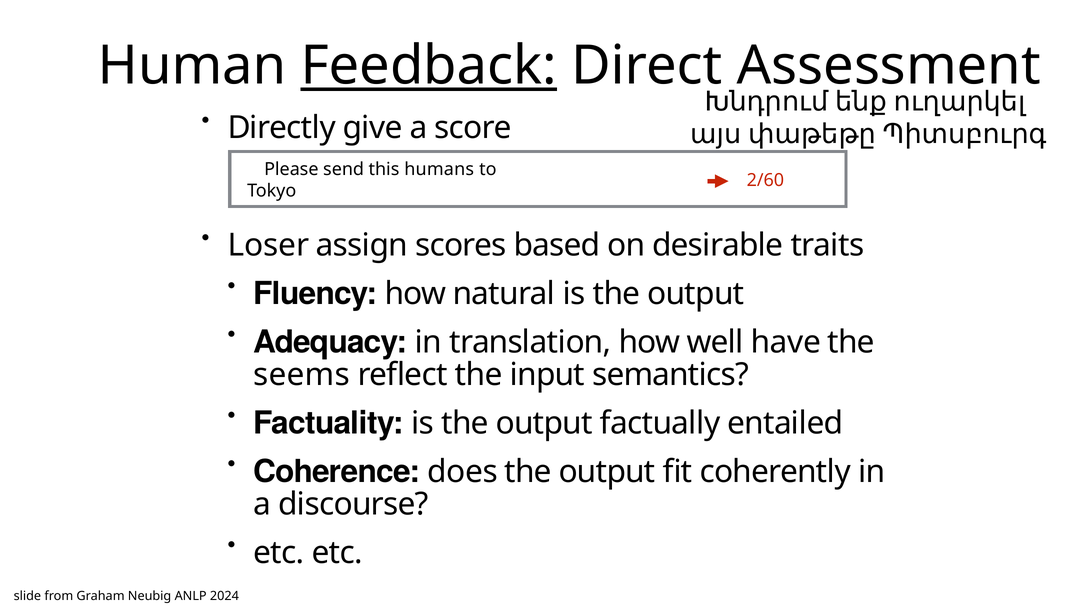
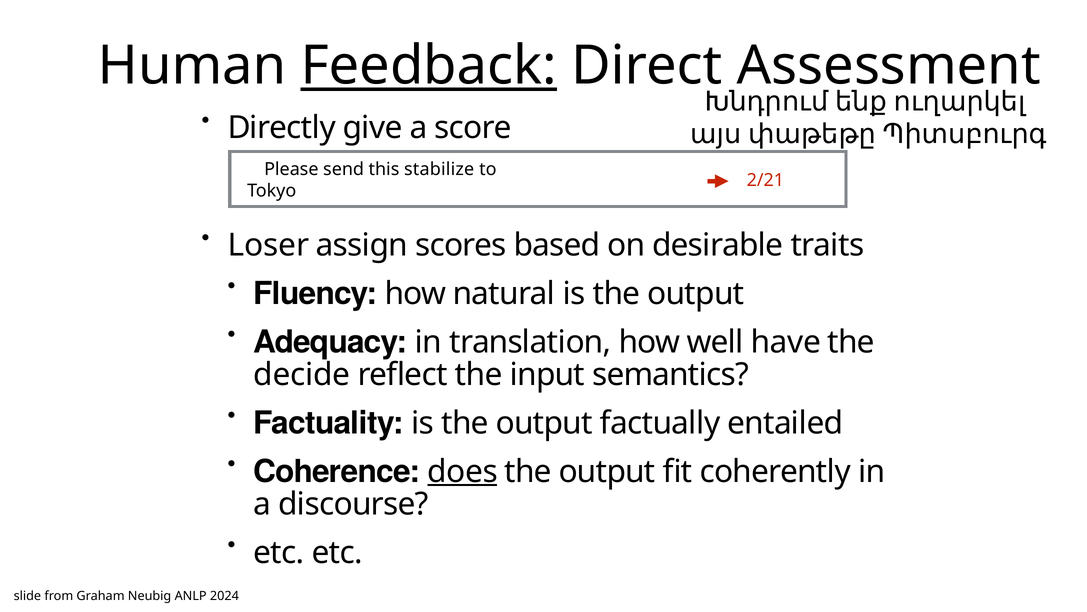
humans: humans -> stabilize
2/60: 2/60 -> 2/21
seems: seems -> decide
does underline: none -> present
